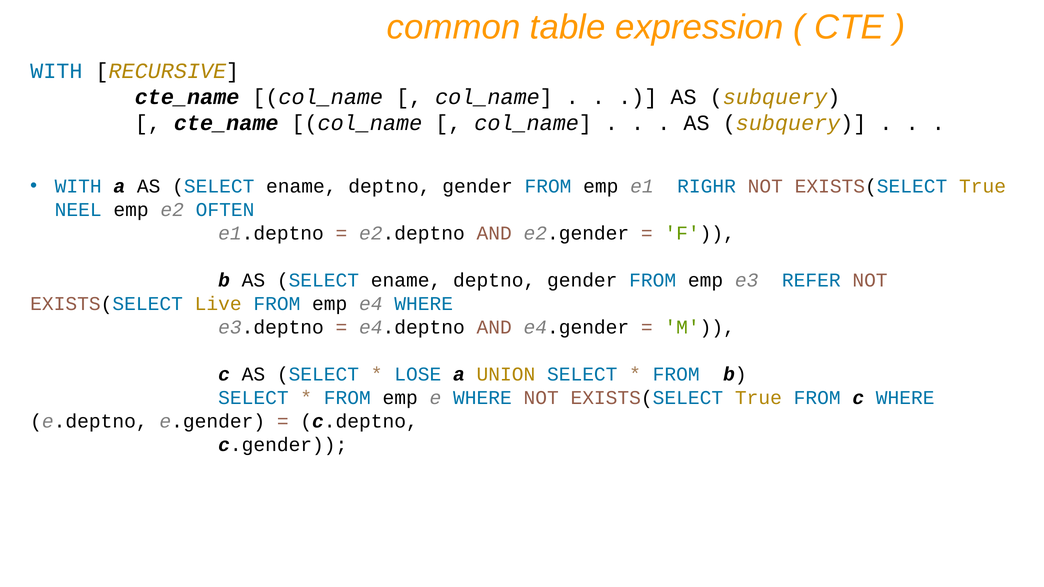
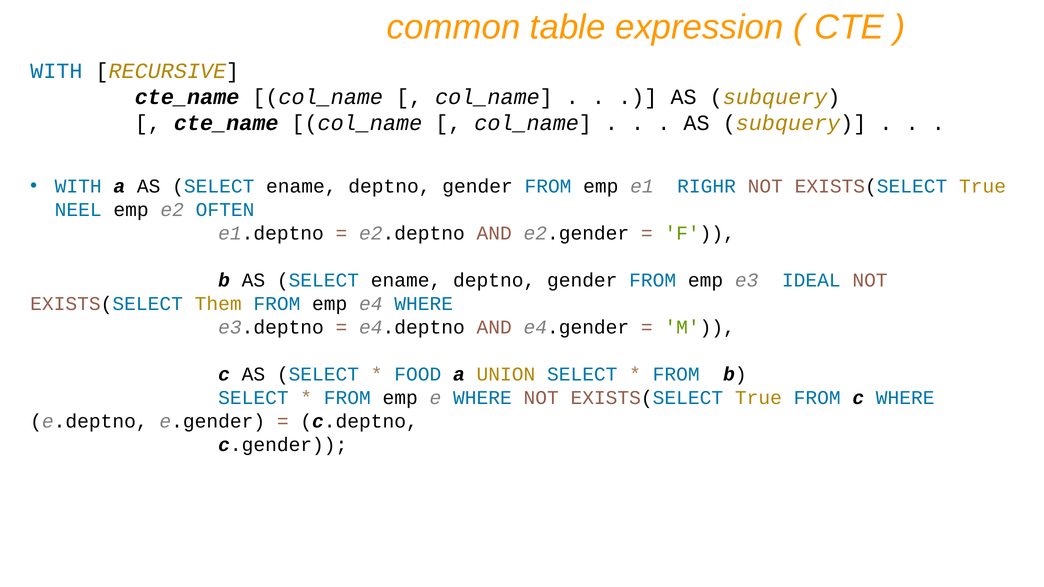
REFER: REFER -> IDEAL
Live: Live -> Them
LOSE: LOSE -> FOOD
